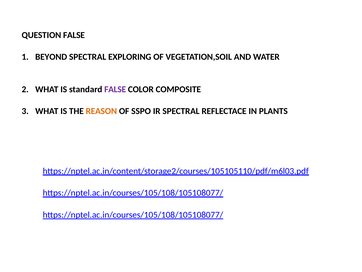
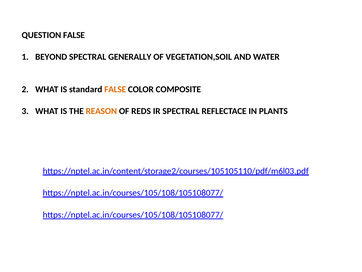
EXPLORING: EXPLORING -> GENERALLY
FALSE at (115, 89) colour: purple -> orange
SSPO: SSPO -> REDS
